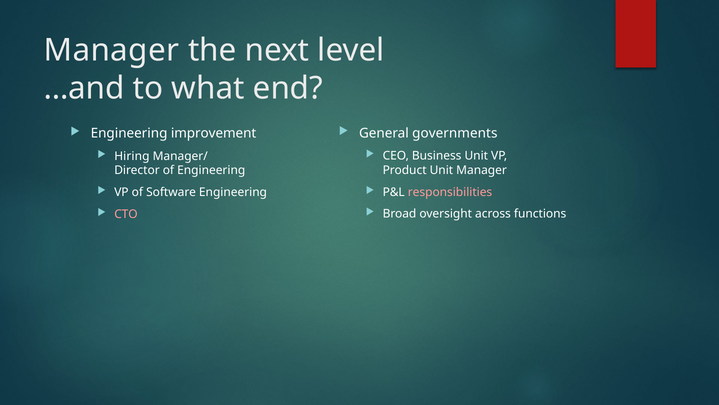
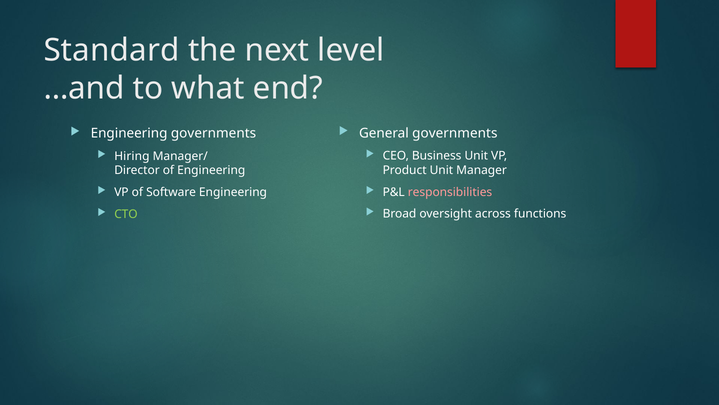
Manager at (112, 50): Manager -> Standard
Engineering improvement: improvement -> governments
CTO colour: pink -> light green
